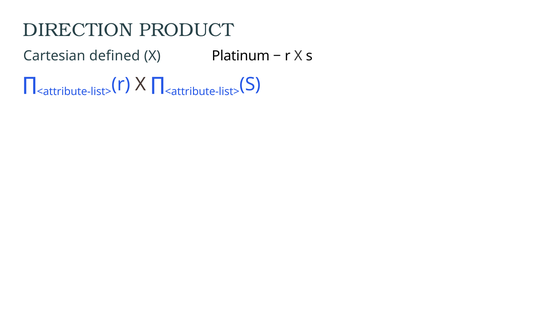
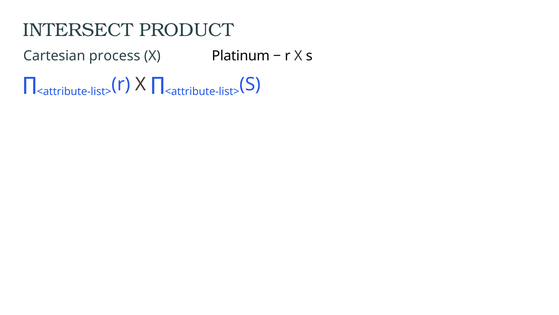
DIRECTION: DIRECTION -> INTERSECT
defined: defined -> process
